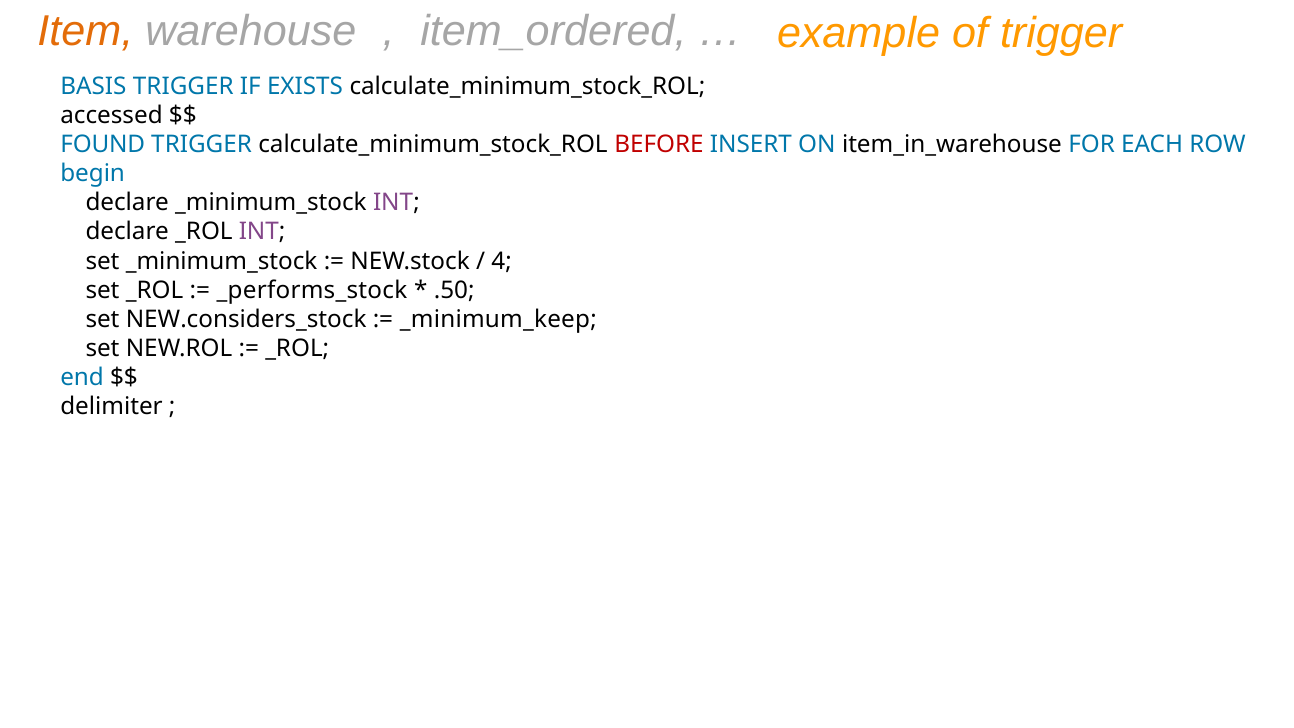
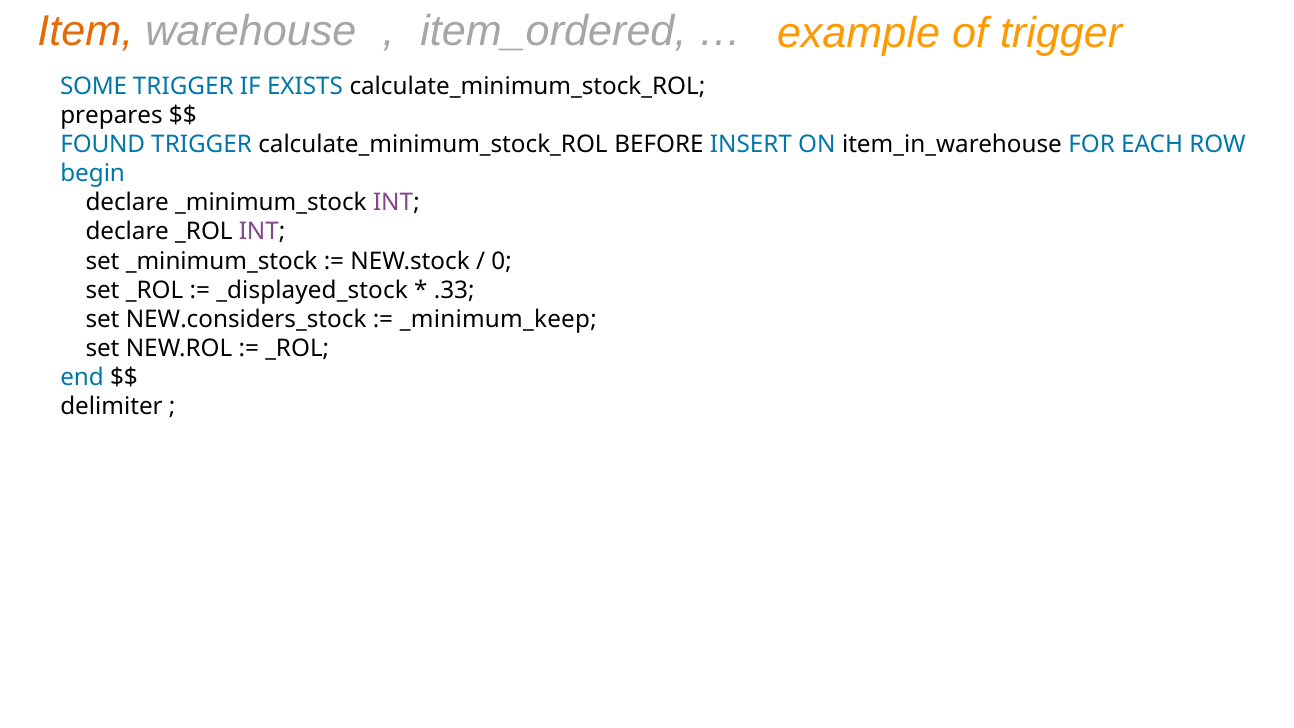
BASIS: BASIS -> SOME
accessed: accessed -> prepares
BEFORE colour: red -> black
4: 4 -> 0
_performs_stock: _performs_stock -> _displayed_stock
.50: .50 -> .33
